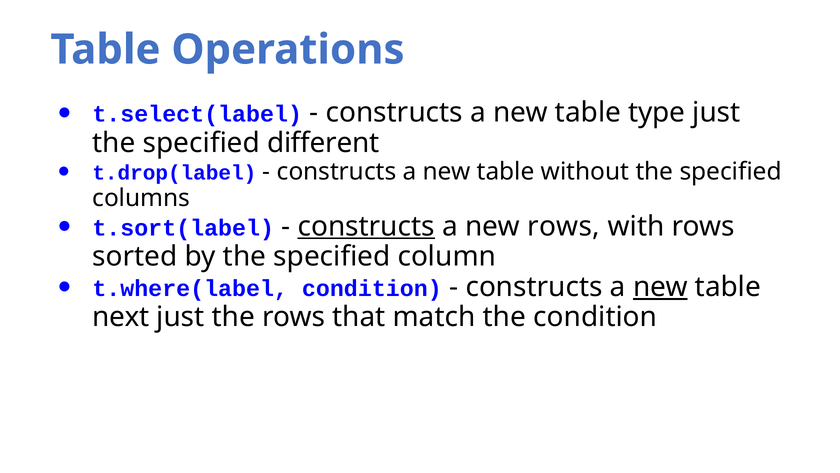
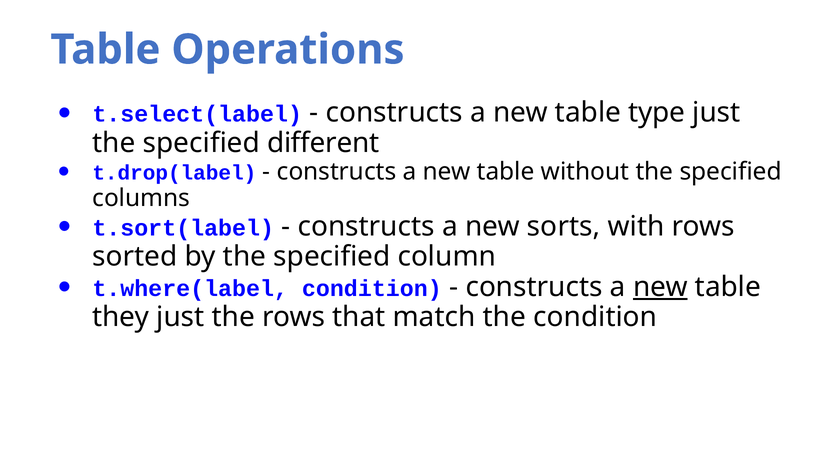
constructs at (366, 226) underline: present -> none
new rows: rows -> sorts
next: next -> they
